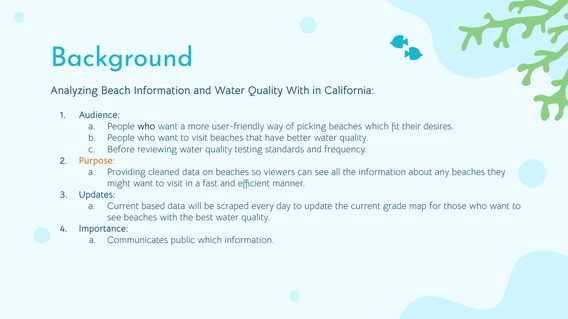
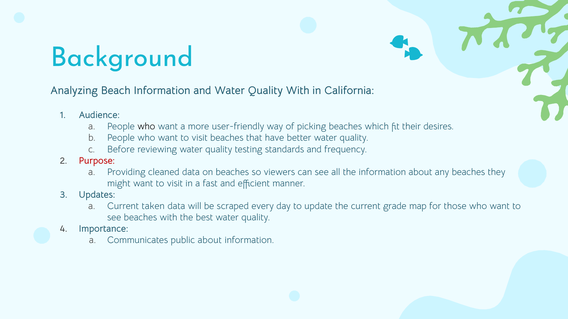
Purpose colour: orange -> red
based: based -> taken
public which: which -> about
